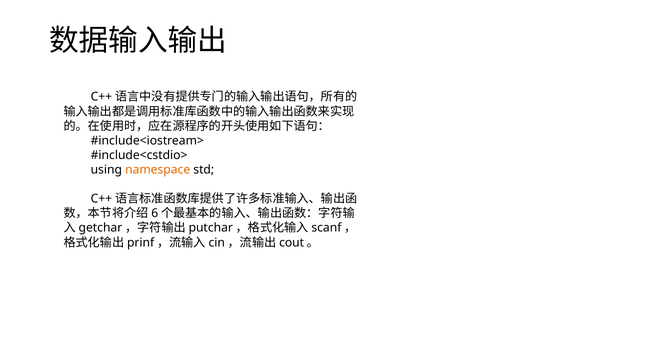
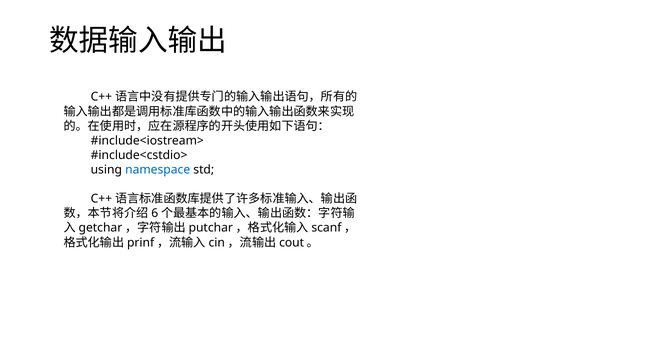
namespace colour: orange -> blue
